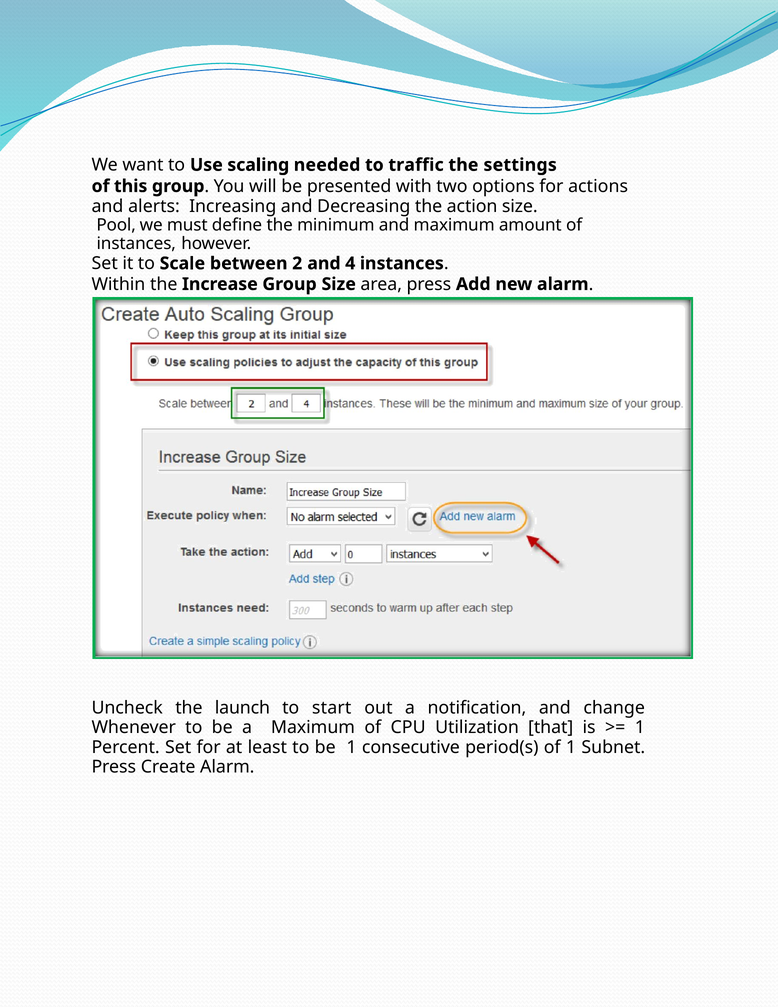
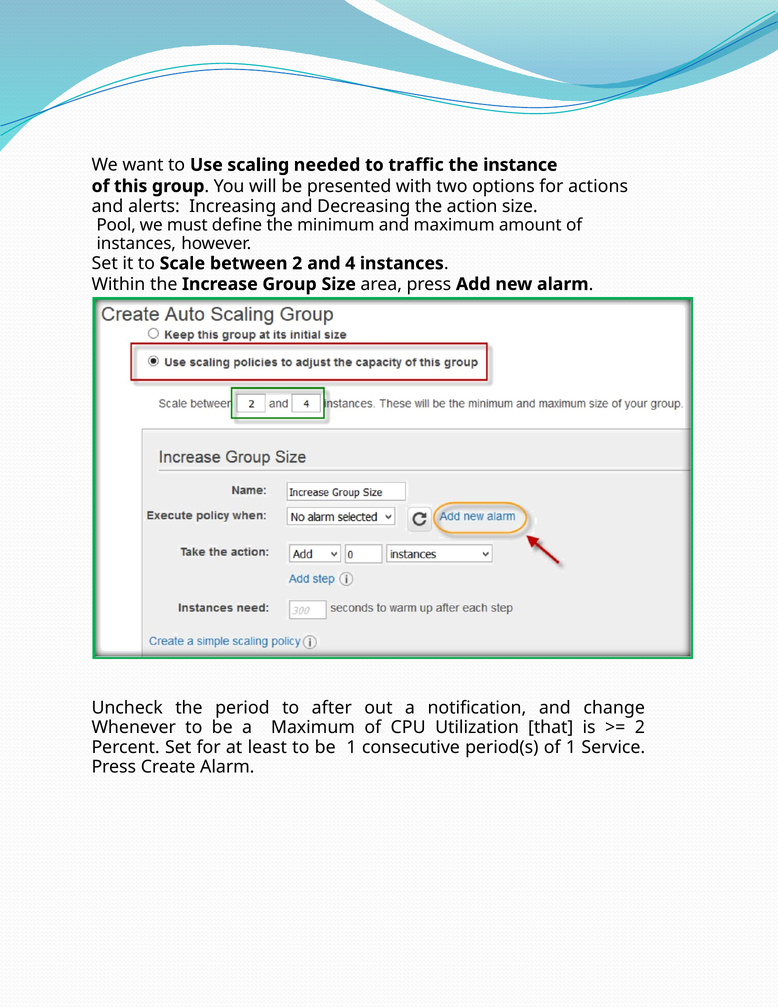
settings: settings -> instance
launch: launch -> period
start: start -> after
1 at (640, 727): 1 -> 2
Subnet: Subnet -> Service
